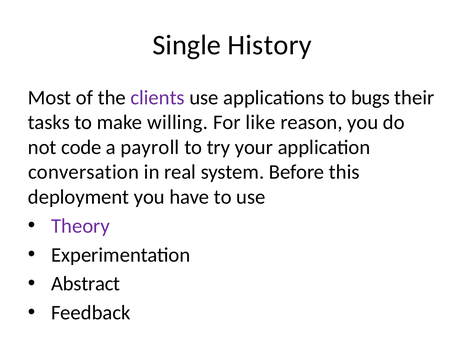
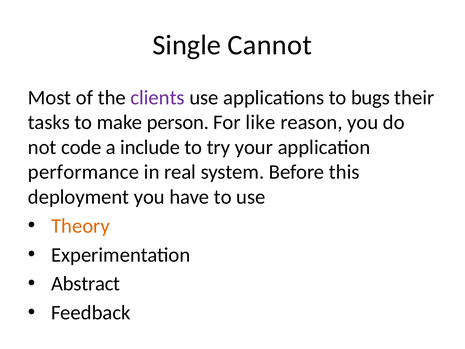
History: History -> Cannot
willing: willing -> person
payroll: payroll -> include
conversation: conversation -> performance
Theory colour: purple -> orange
